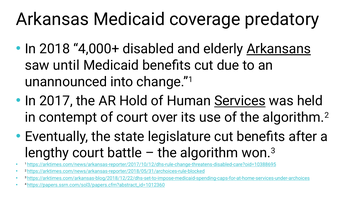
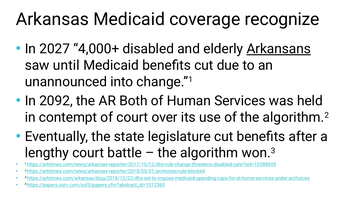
predatory: predatory -> recognize
2018: 2018 -> 2027
2017: 2017 -> 2092
Hold: Hold -> Both
Services underline: present -> none
